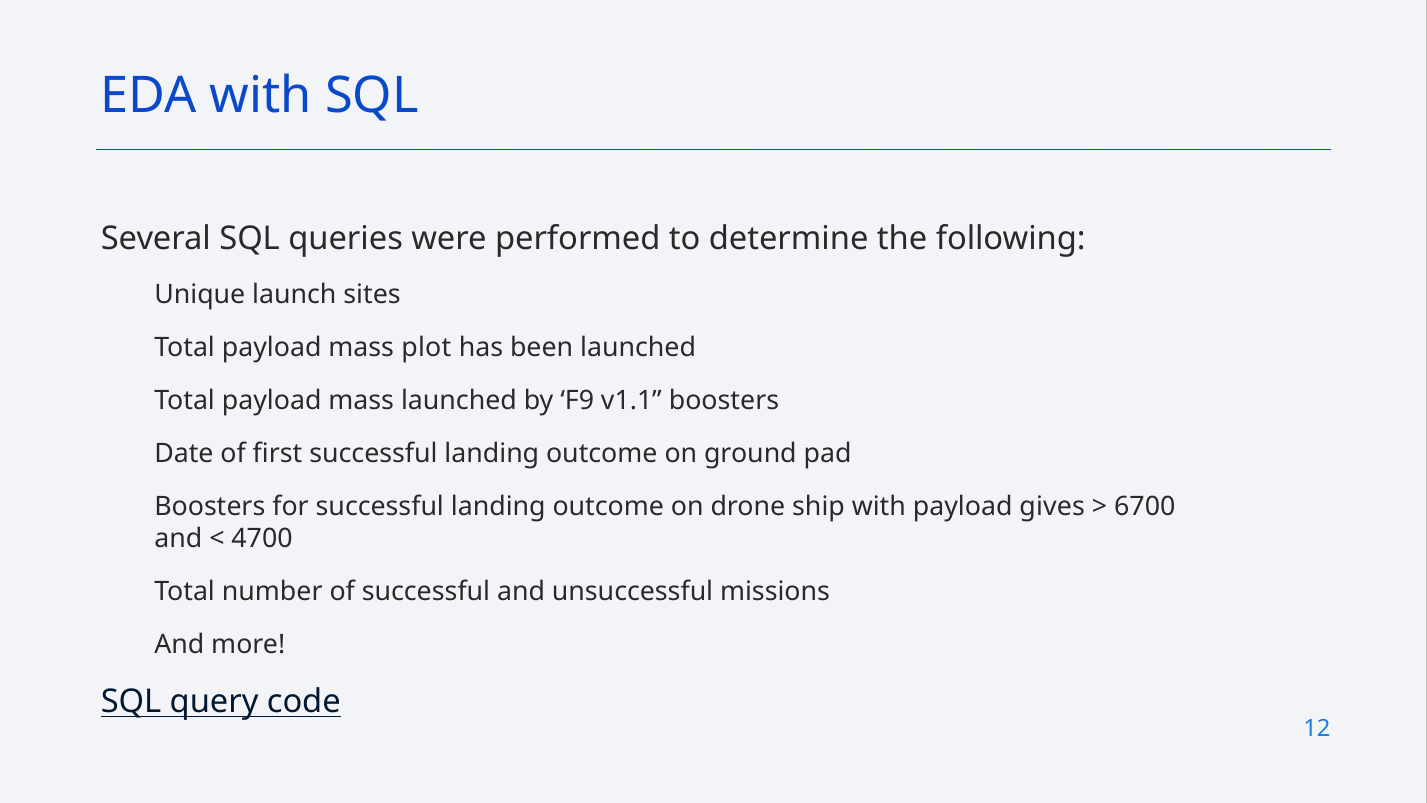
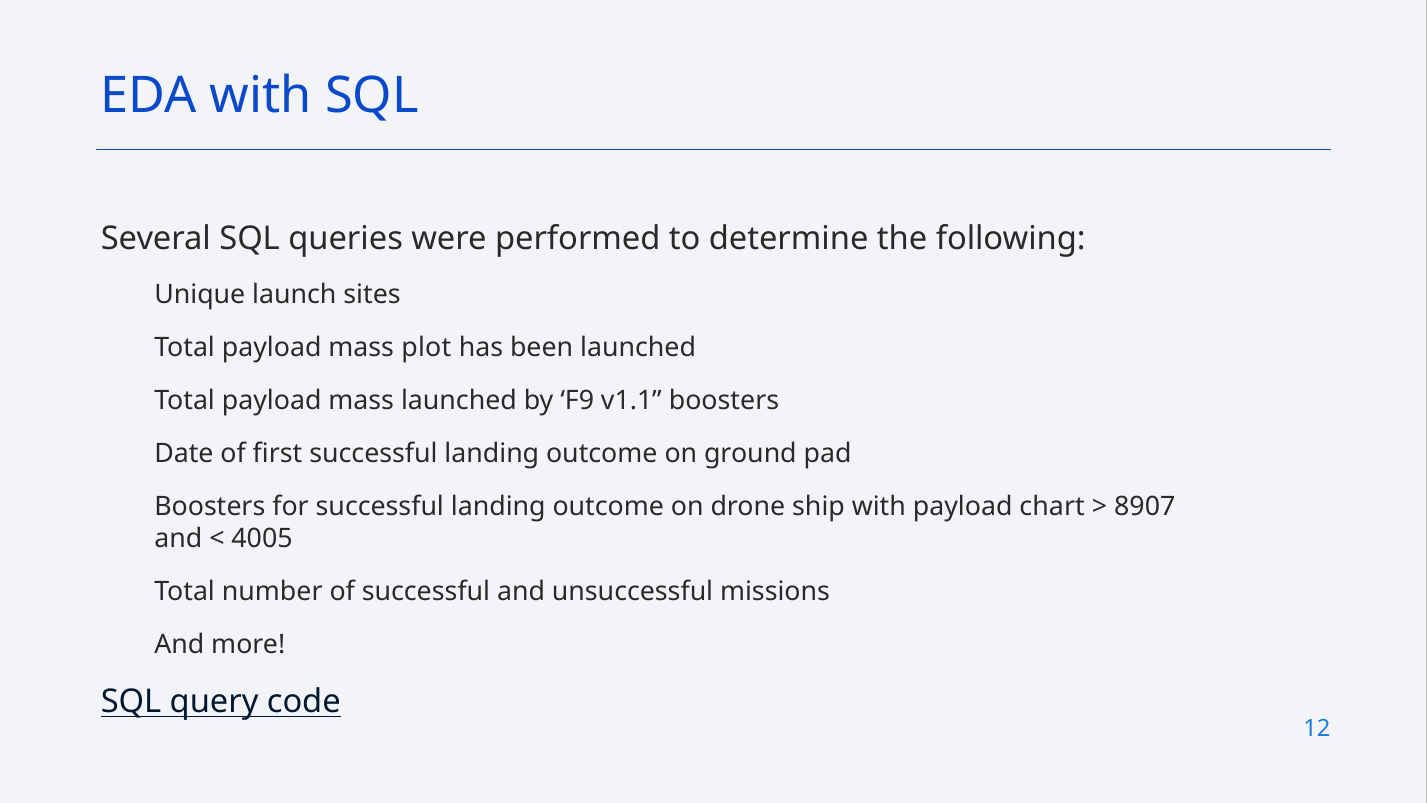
gives: gives -> chart
6700: 6700 -> 8907
4700: 4700 -> 4005
